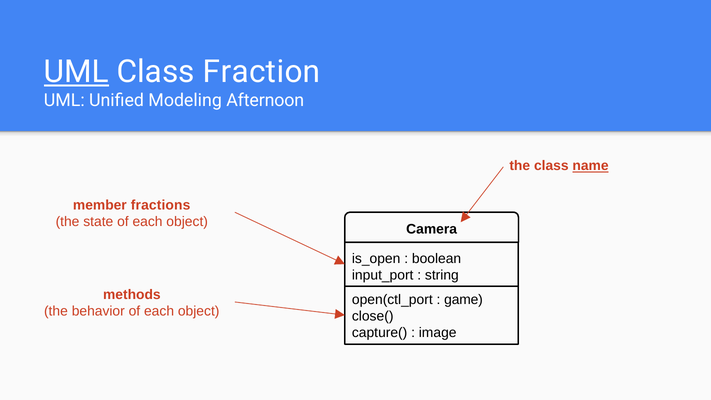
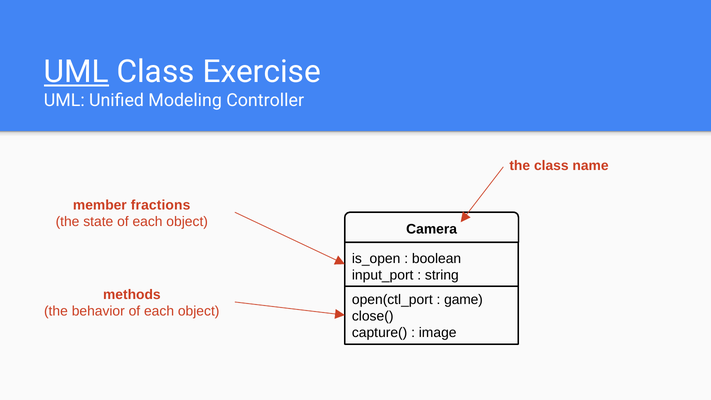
Fraction: Fraction -> Exercise
Afternoon: Afternoon -> Controller
name underline: present -> none
